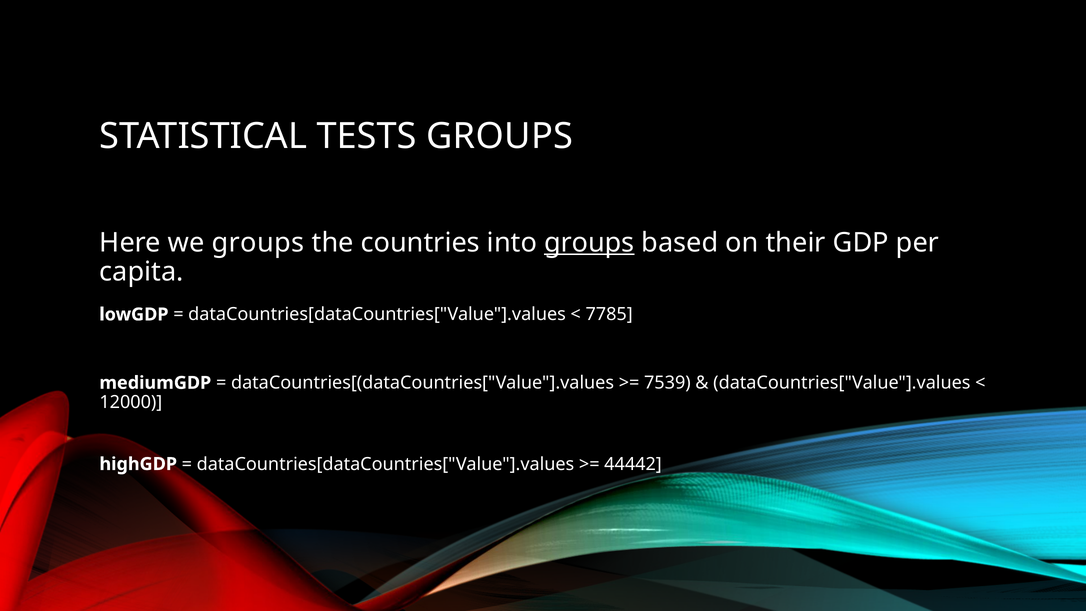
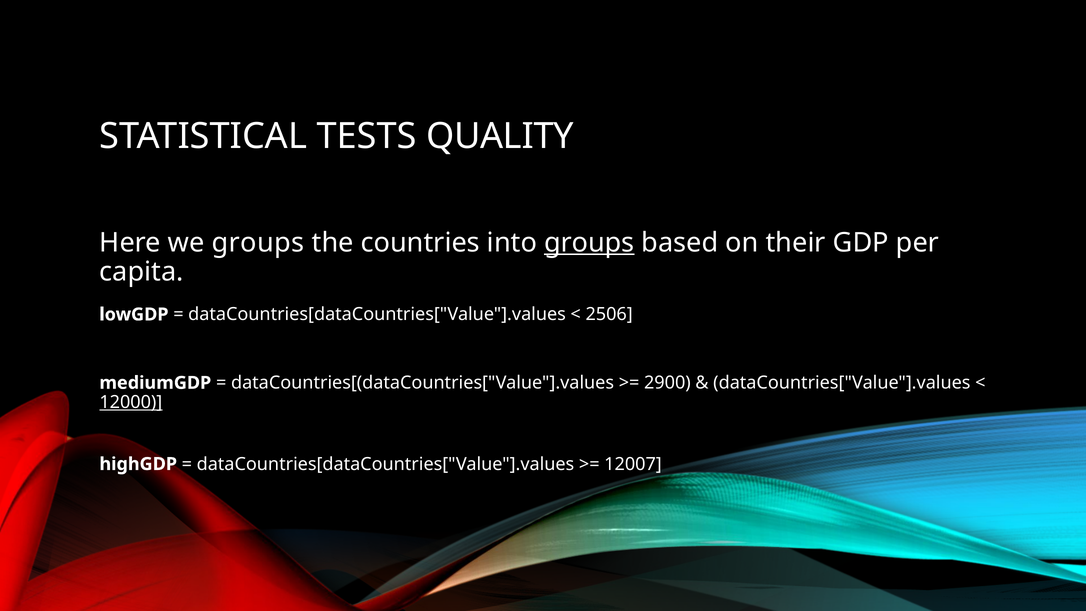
TESTS GROUPS: GROUPS -> QUALITY
7785: 7785 -> 2506
7539: 7539 -> 2900
12000 underline: none -> present
44442: 44442 -> 12007
